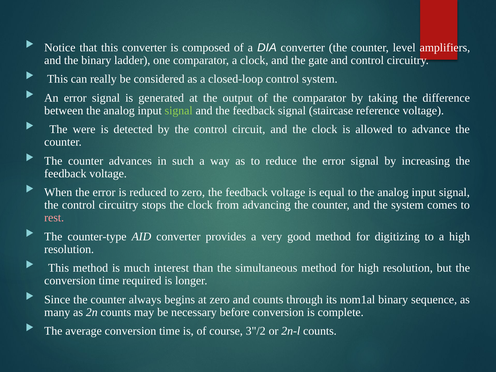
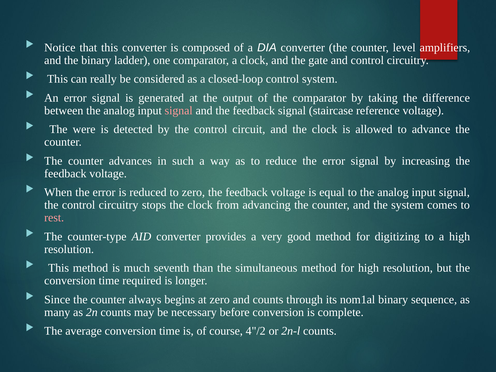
signal at (179, 111) colour: light green -> pink
interest: interest -> seventh
3"/2: 3"/2 -> 4"/2
